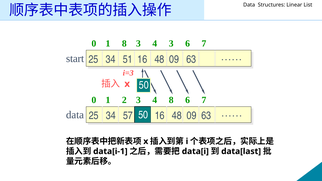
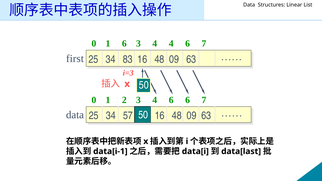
1 8: 8 -> 6
4 3: 3 -> 4
start: start -> first
51: 51 -> 83
3 4 8: 8 -> 6
